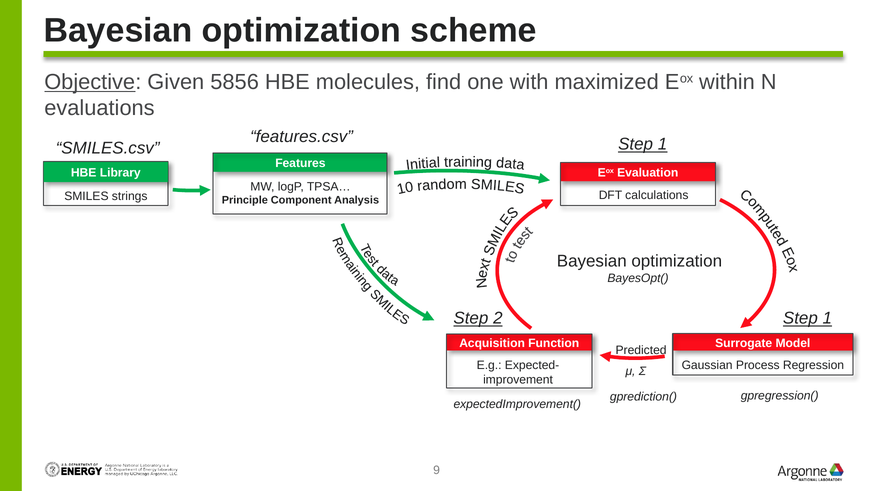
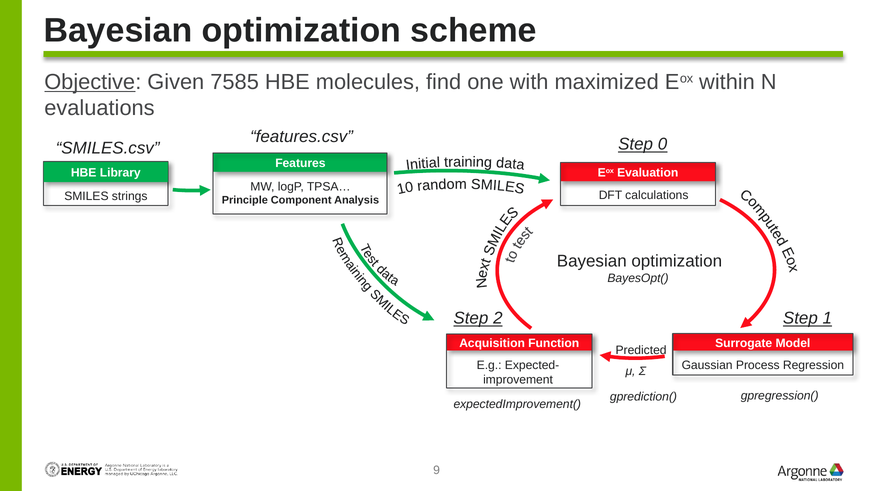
5856: 5856 -> 7585
1 at (663, 144): 1 -> 0
